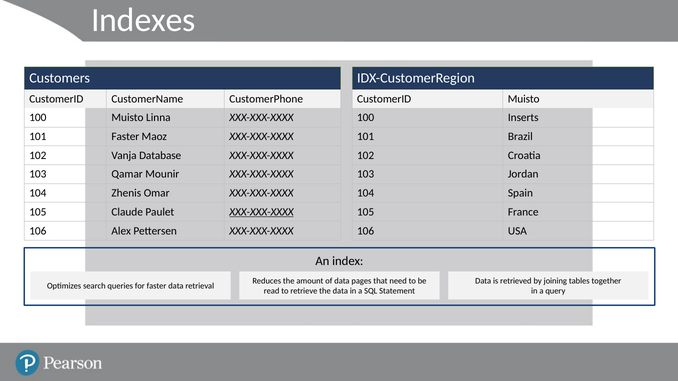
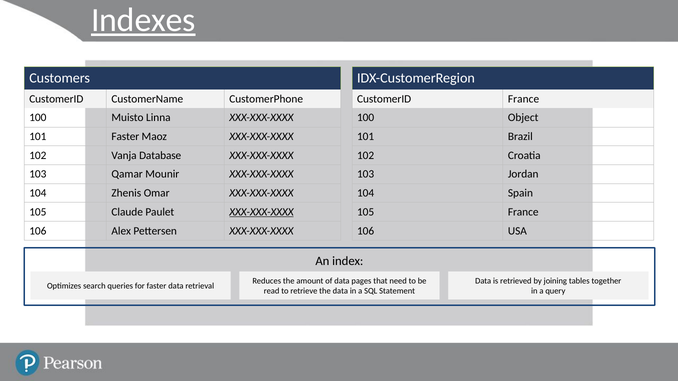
Indexes underline: none -> present
CustomerID Muisto: Muisto -> France
Inserts: Inserts -> Object
